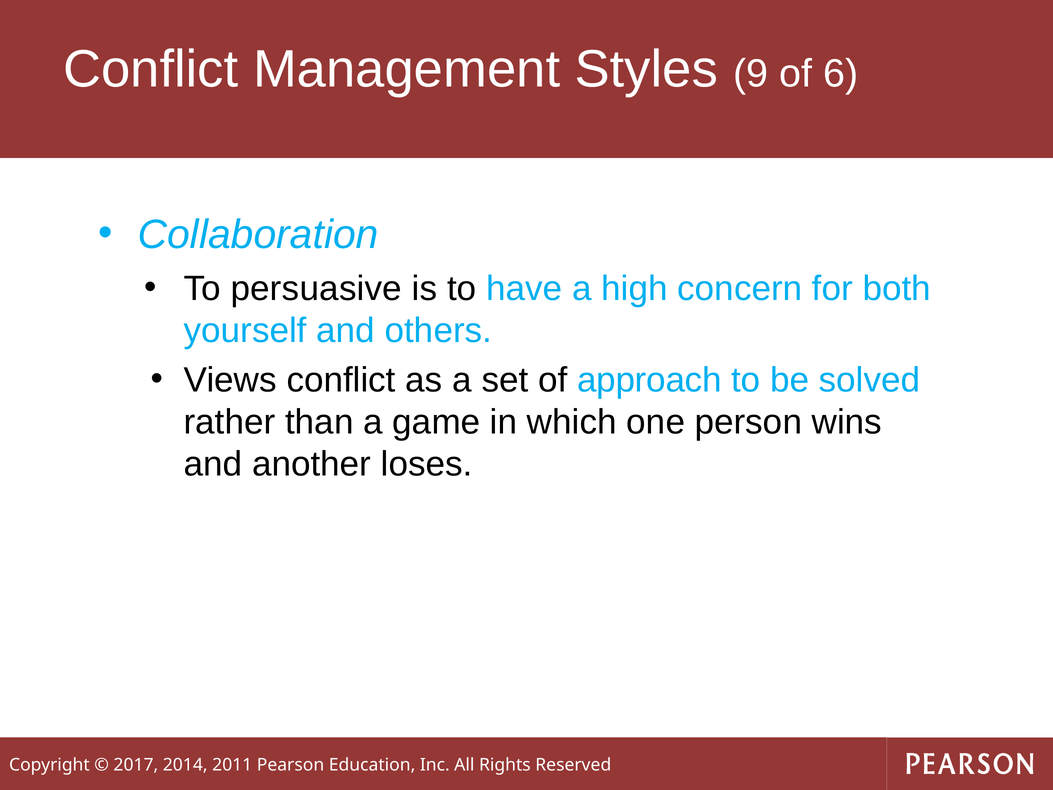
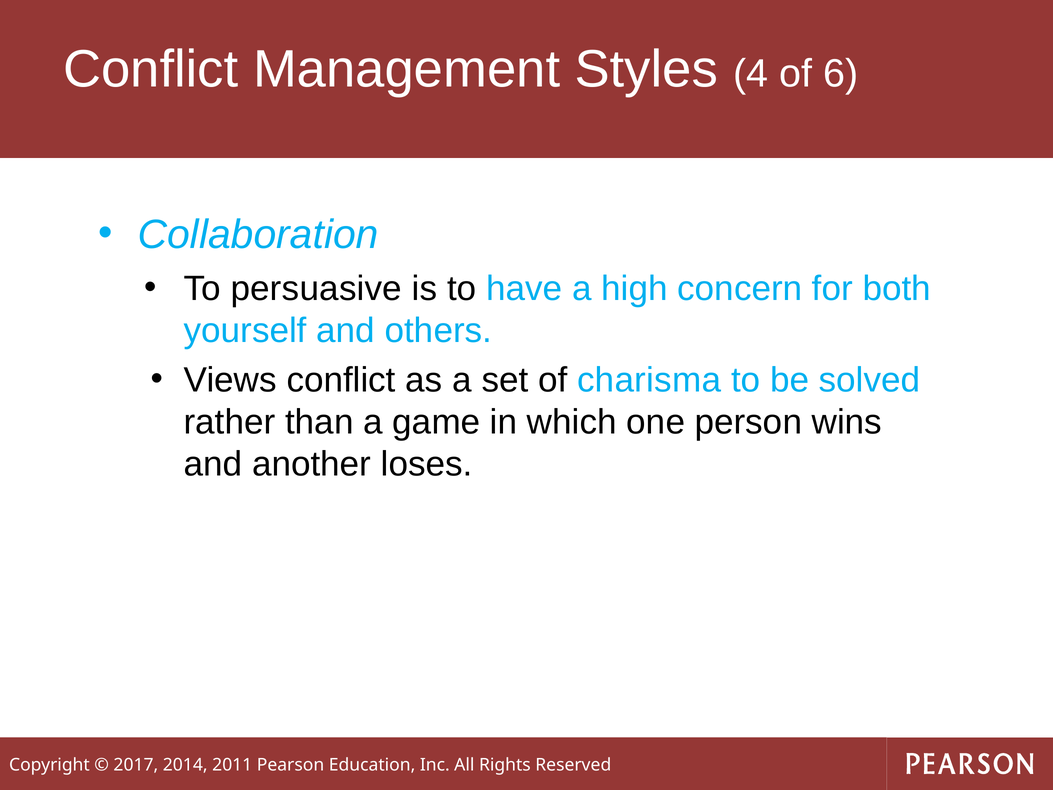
9: 9 -> 4
approach: approach -> charisma
